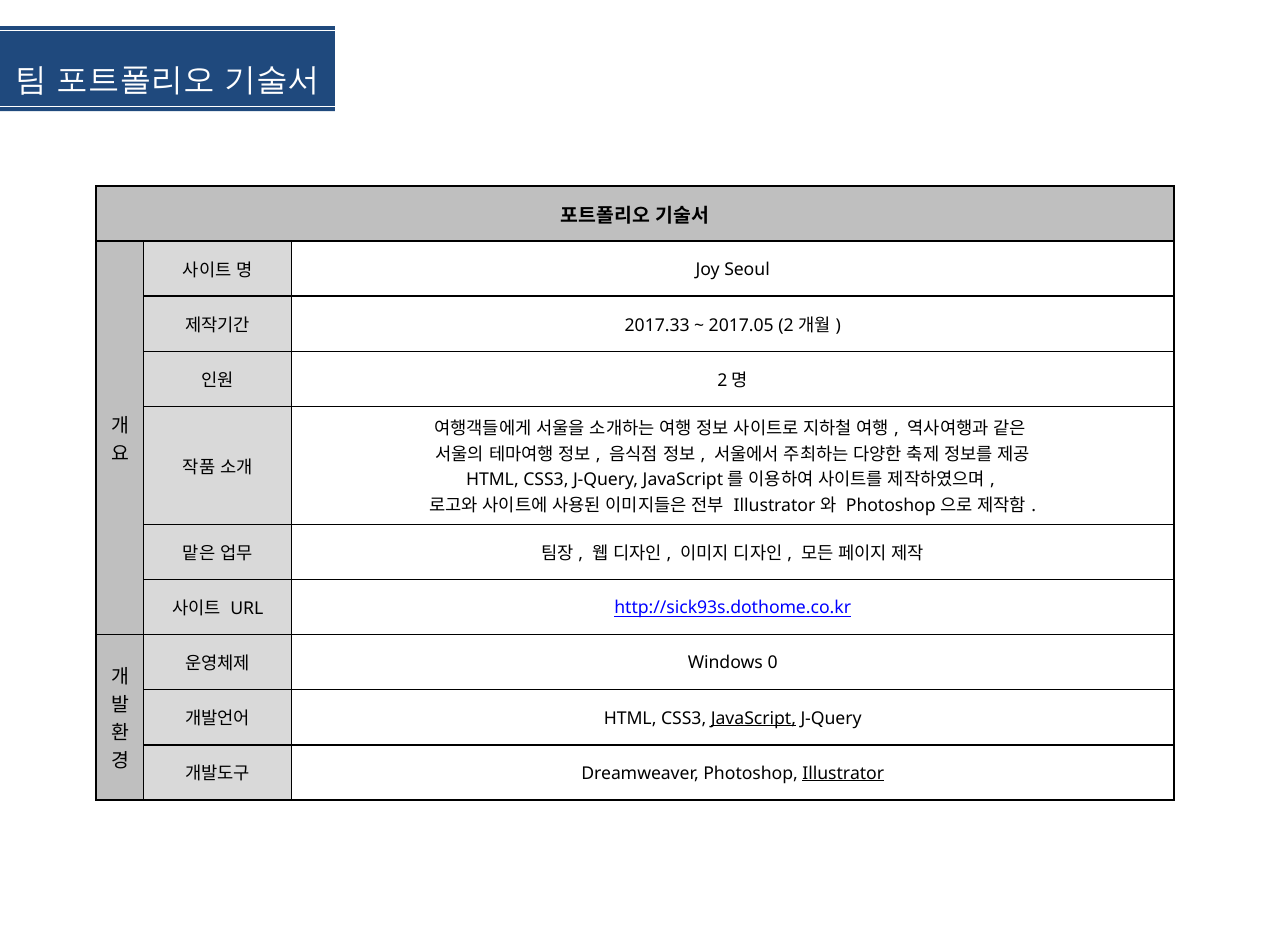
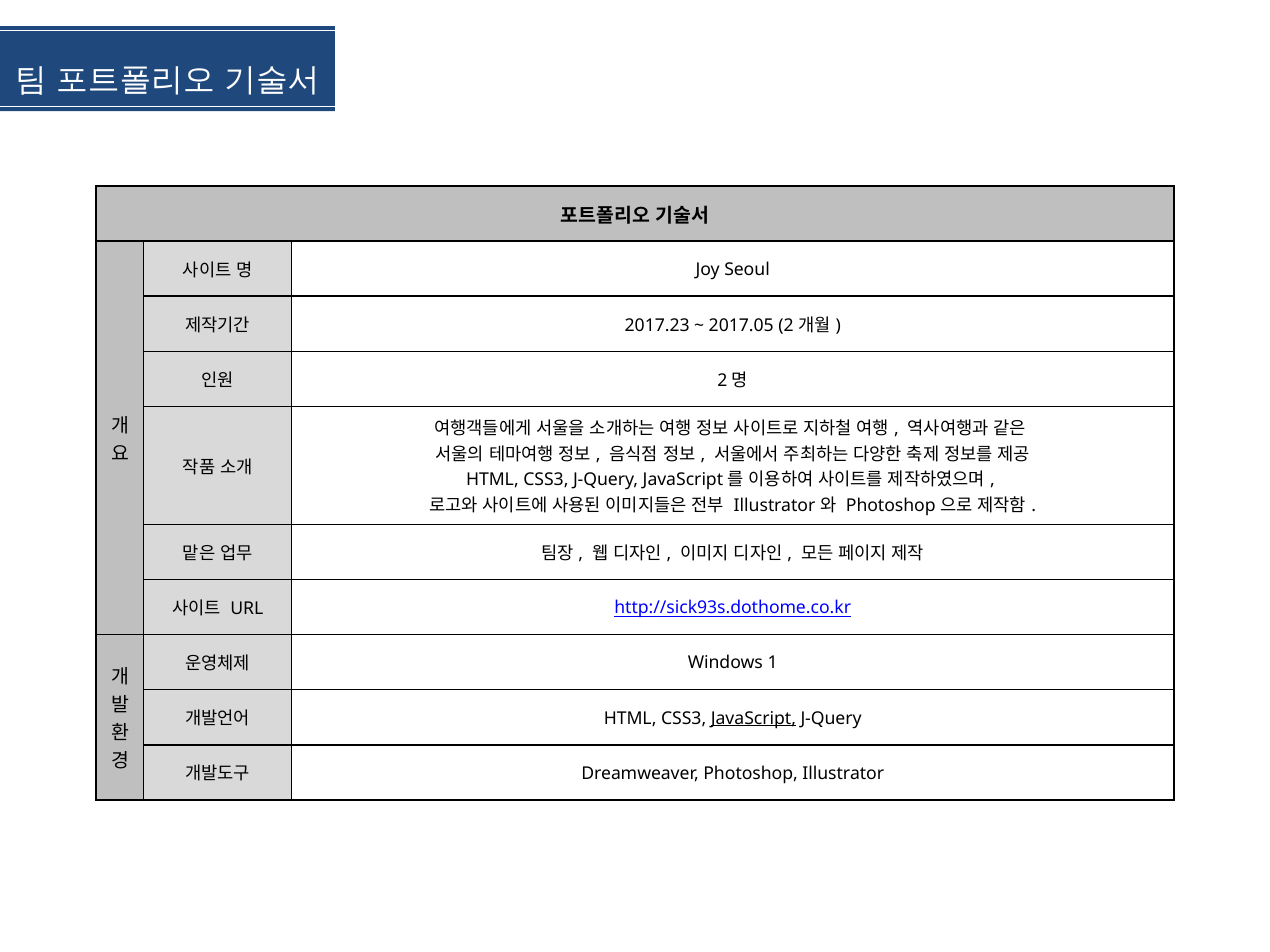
2017.33: 2017.33 -> 2017.23
0: 0 -> 1
Illustrator at (843, 774) underline: present -> none
